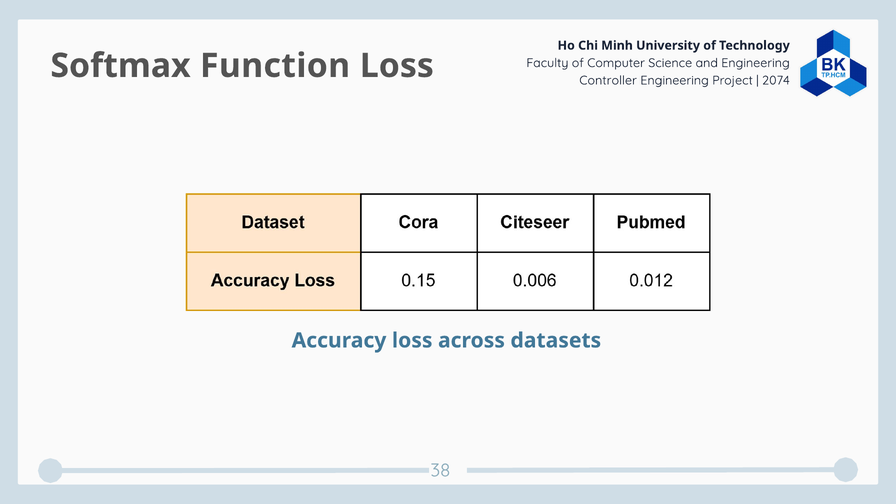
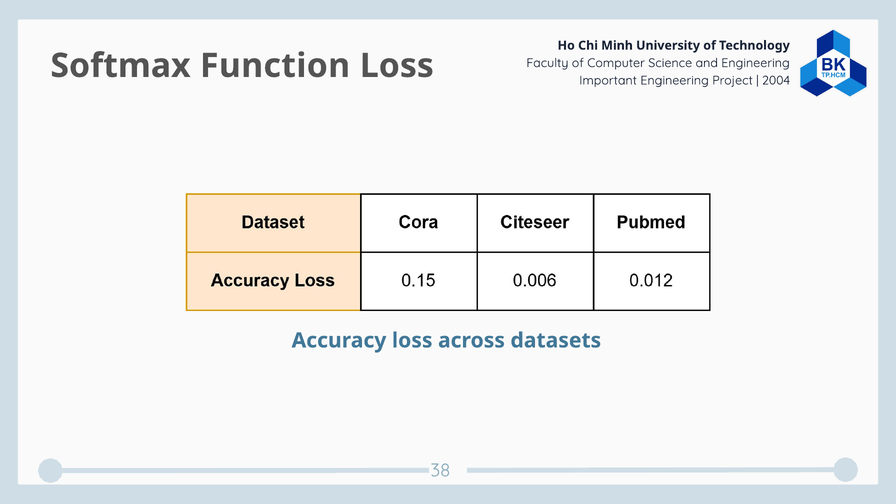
Controller: Controller -> Important
2074: 2074 -> 2004
